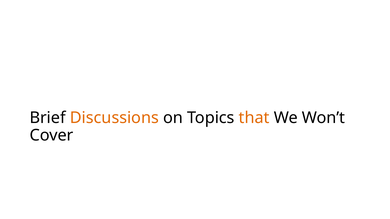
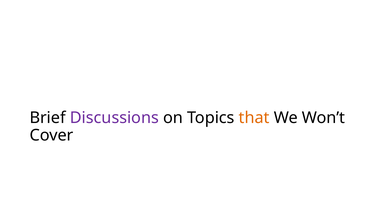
Discussions colour: orange -> purple
